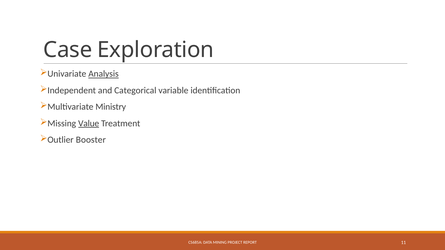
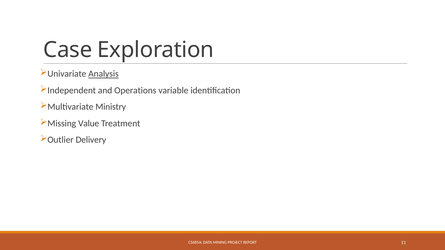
Categorical: Categorical -> Operations
Value underline: present -> none
Booster: Booster -> Delivery
